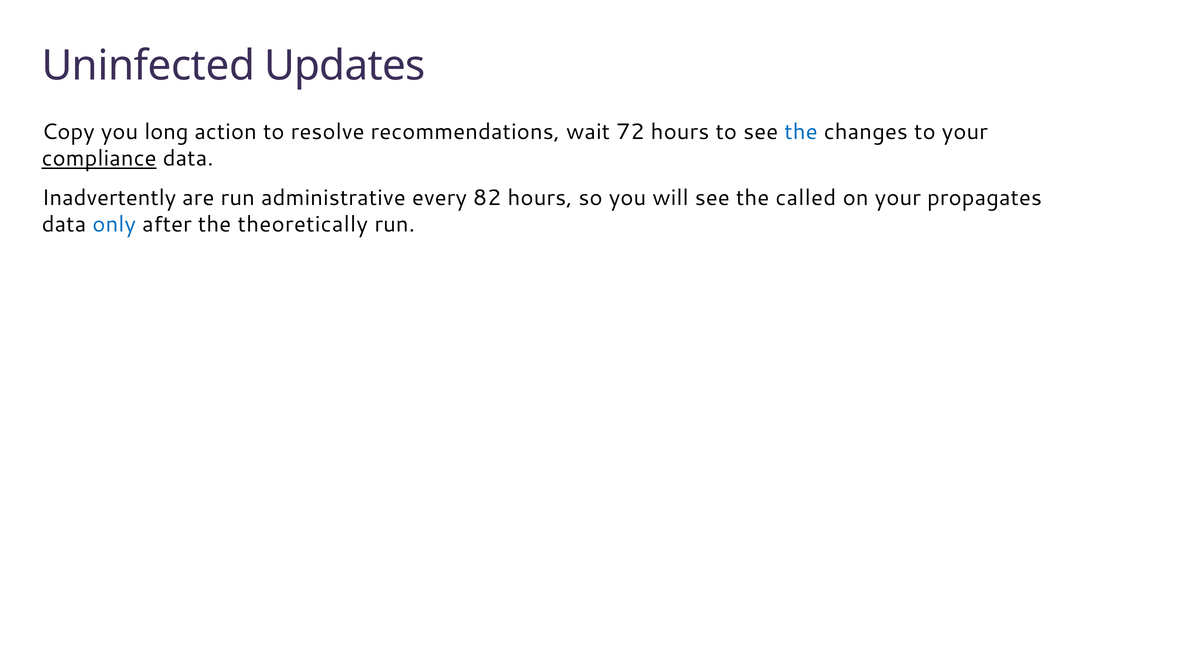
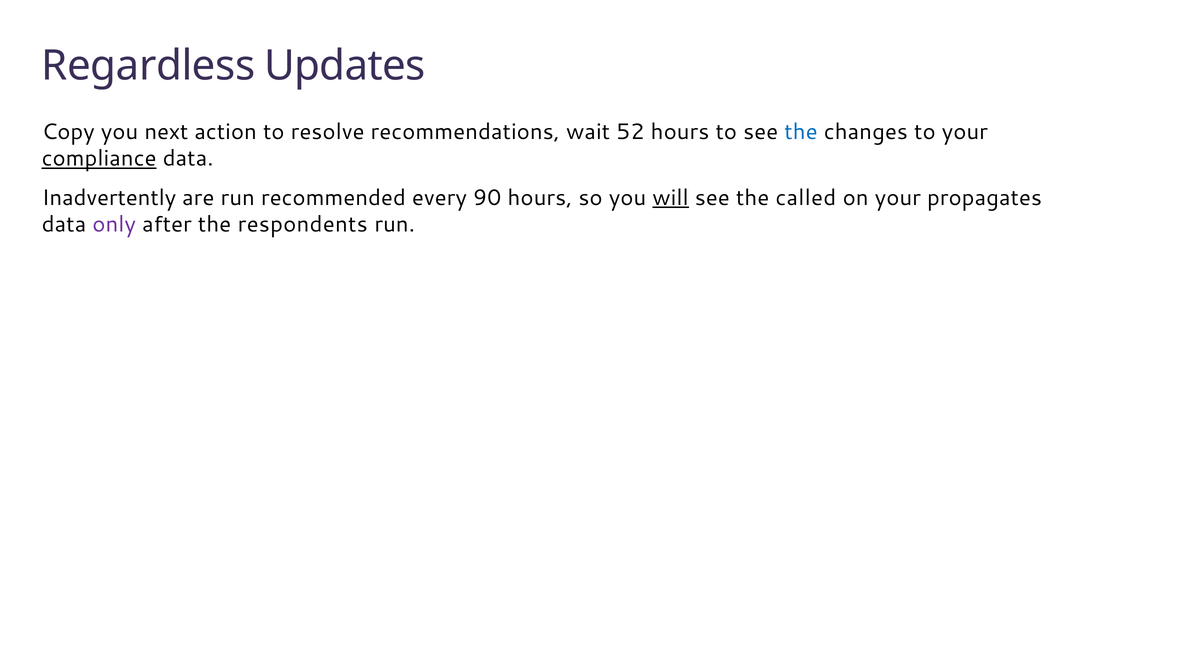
Uninfected: Uninfected -> Regardless
long: long -> next
72: 72 -> 52
administrative: administrative -> recommended
82: 82 -> 90
will underline: none -> present
only colour: blue -> purple
theoretically: theoretically -> respondents
